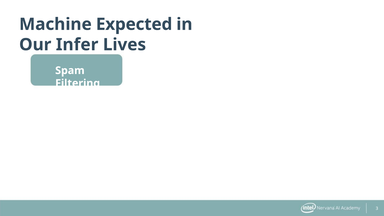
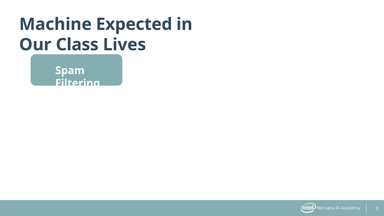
Infer: Infer -> Class
